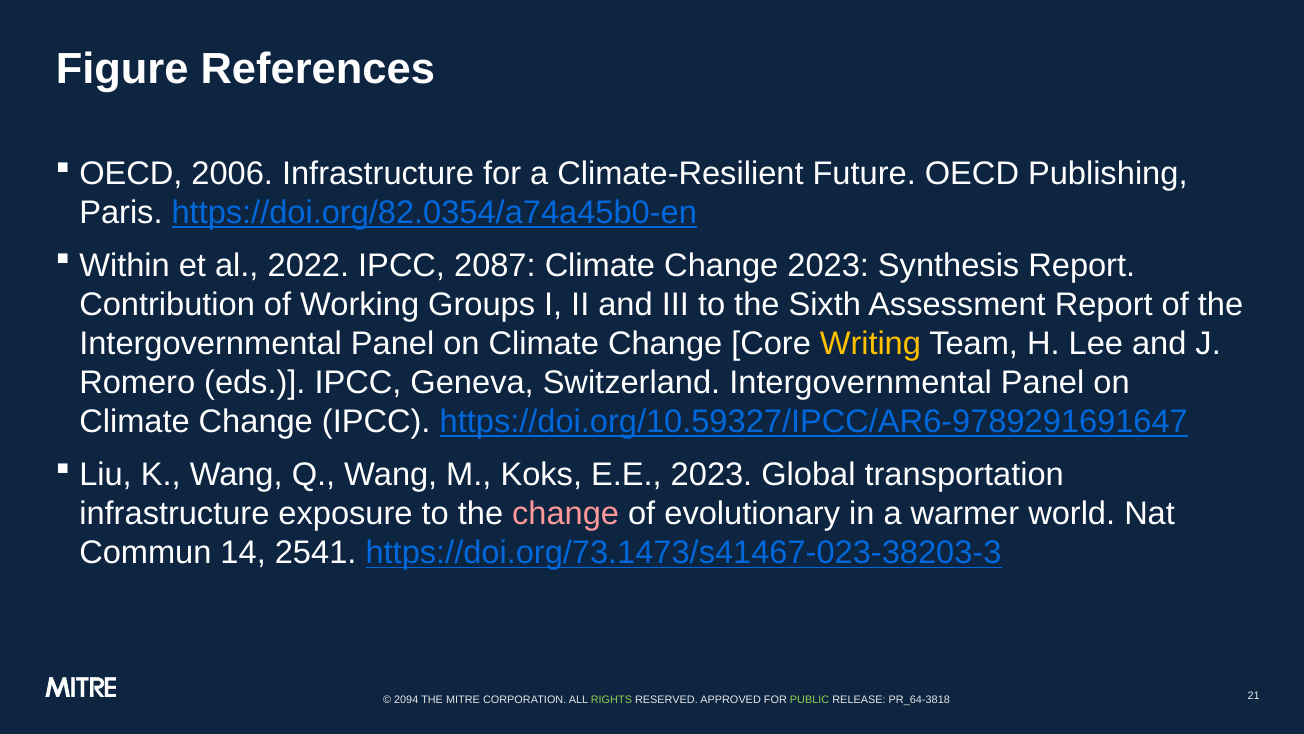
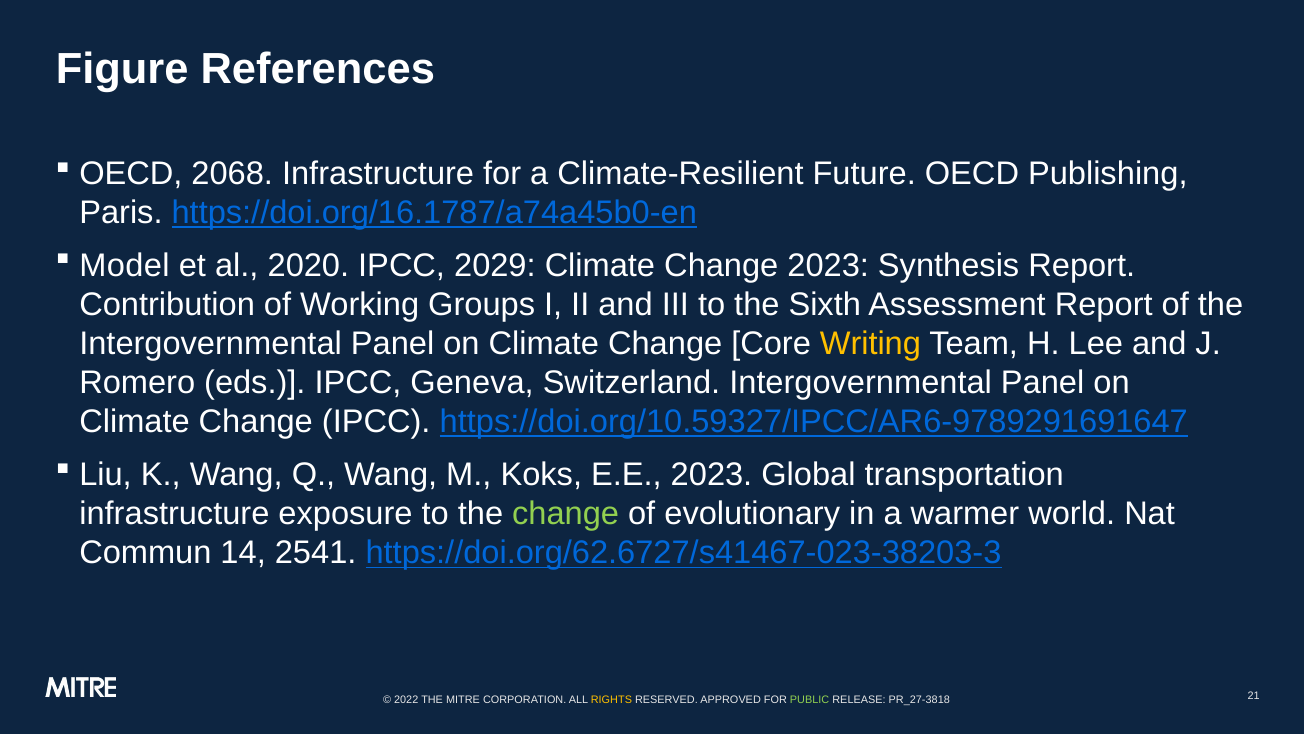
2006: 2006 -> 2068
https://doi.org/82.0354/a74a45b0-en: https://doi.org/82.0354/a74a45b0-en -> https://doi.org/16.1787/a74a45b0-en
Within: Within -> Model
2022: 2022 -> 2020
2087: 2087 -> 2029
change at (566, 514) colour: pink -> light green
https://doi.org/73.1473/s41467-023-38203-3: https://doi.org/73.1473/s41467-023-38203-3 -> https://doi.org/62.6727/s41467-023-38203-3
2094: 2094 -> 2022
RIGHTS colour: light green -> yellow
PR_64-3818: PR_64-3818 -> PR_27-3818
